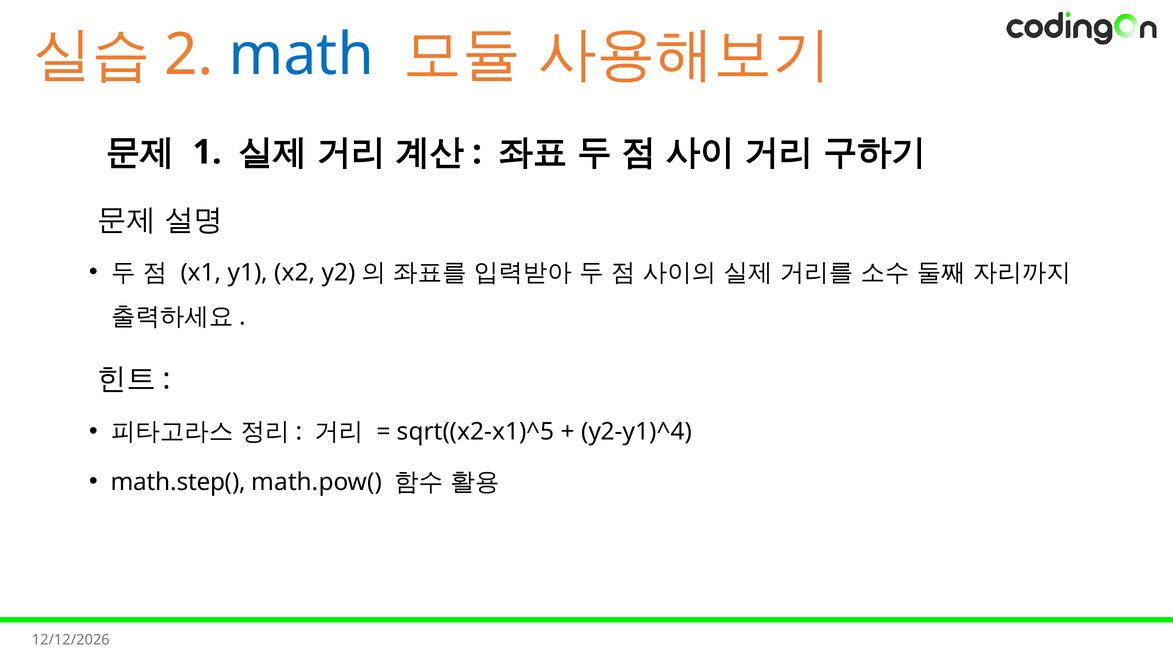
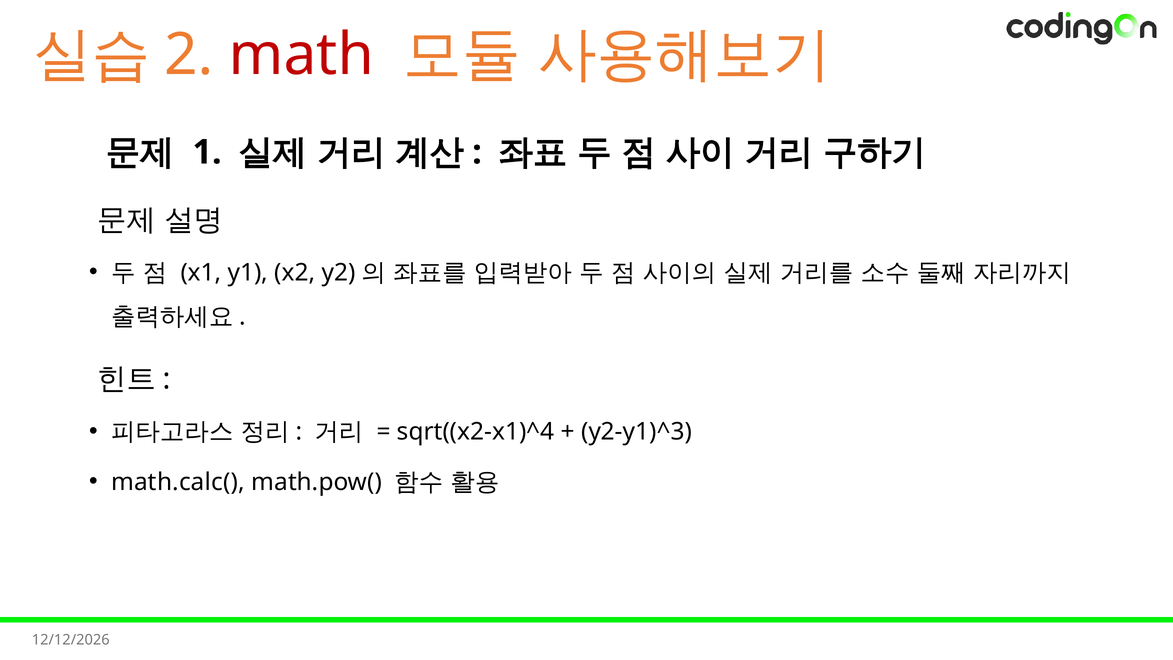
math colour: blue -> red
sqrt((x2-x1)^5: sqrt((x2-x1)^5 -> sqrt((x2-x1)^4
y2-y1)^4: y2-y1)^4 -> y2-y1)^3
math.step(: math.step( -> math.calc(
